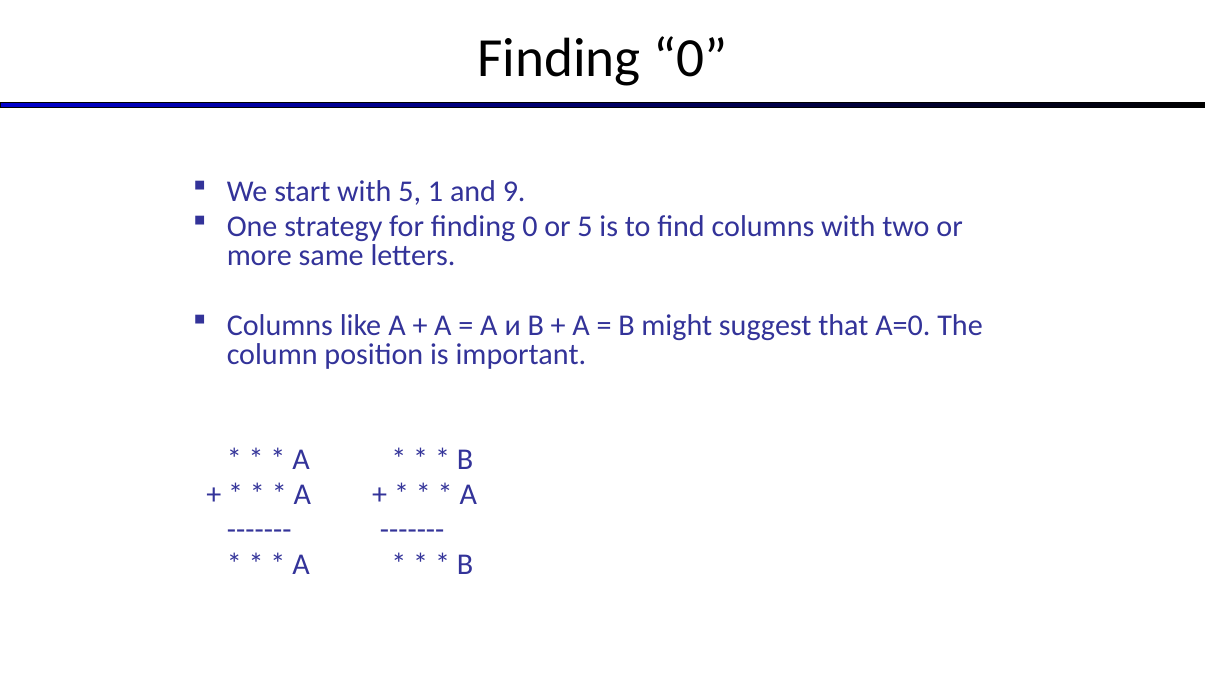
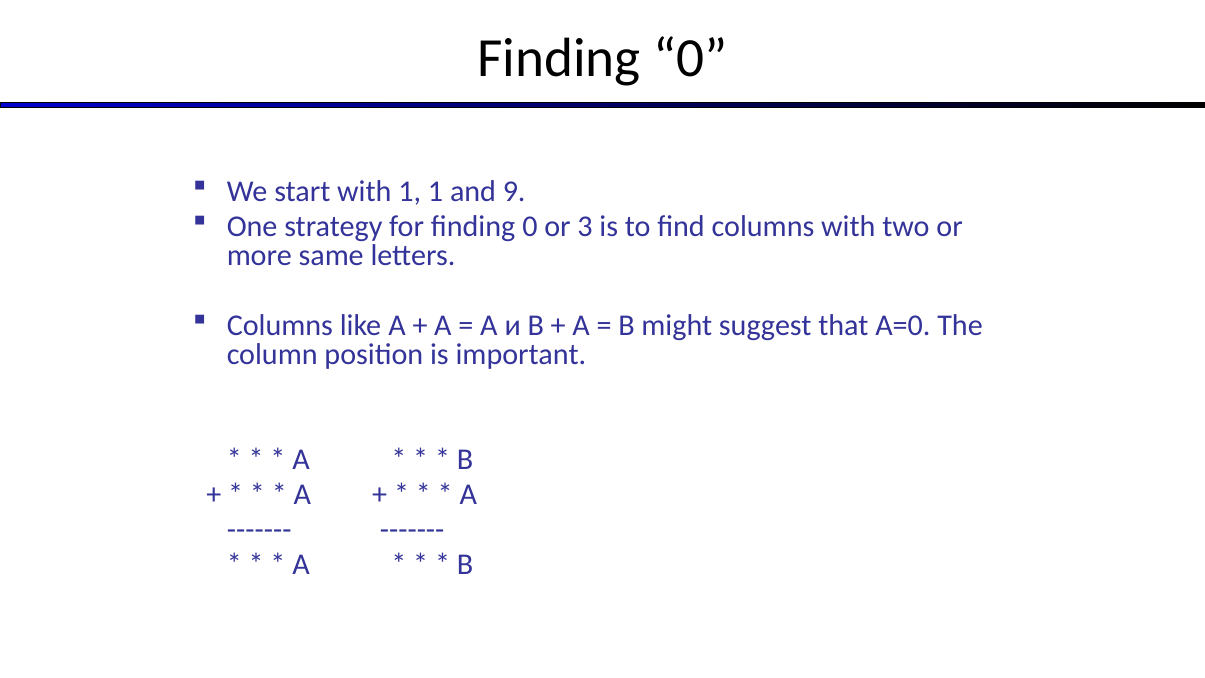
with 5: 5 -> 1
or 5: 5 -> 3
